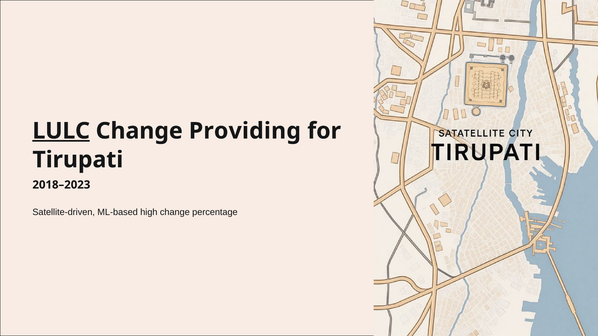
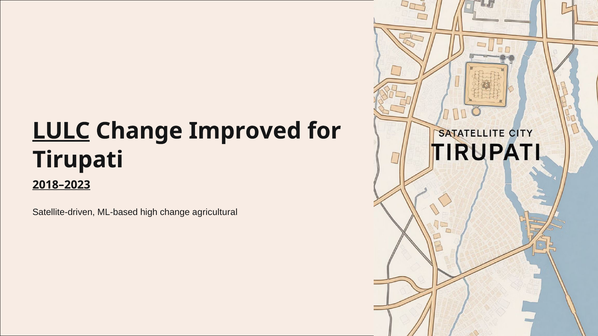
Providing: Providing -> Improved
2018–2023 underline: none -> present
percentage: percentage -> agricultural
